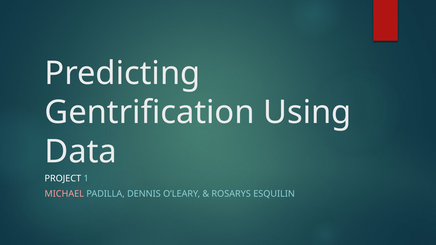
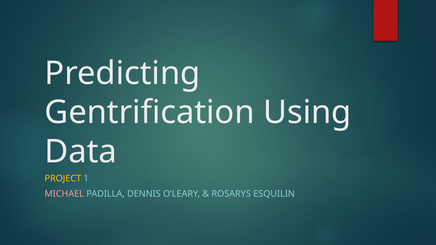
PROJECT colour: white -> yellow
